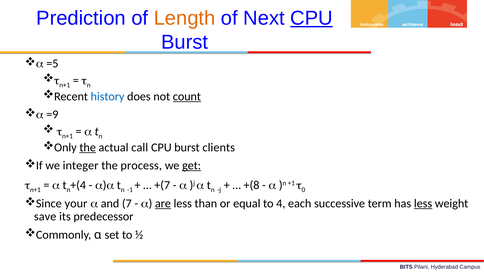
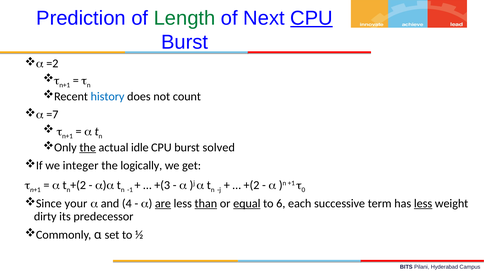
Length colour: orange -> green
=5: =5 -> =2
count underline: present -> none
=9: =9 -> =7
call: call -> idle
clients: clients -> solved
process: process -> logically
get underline: present -> none
+(4 at (78, 185): +(4 -> +(2
+(7: +(7 -> +(3
+(8 at (251, 185): +(8 -> +(2
7: 7 -> 4
than underline: none -> present
equal underline: none -> present
4: 4 -> 6
save: save -> dirty
